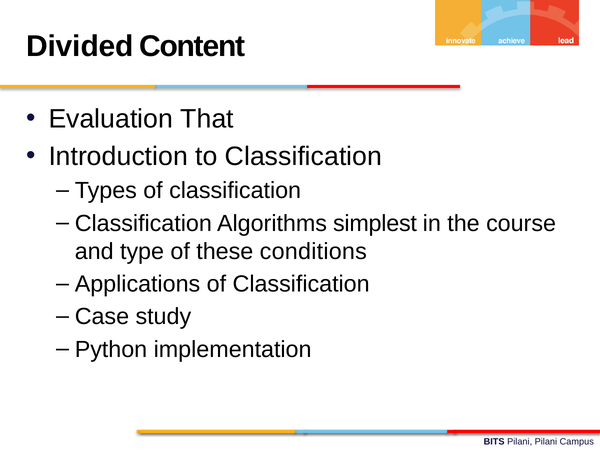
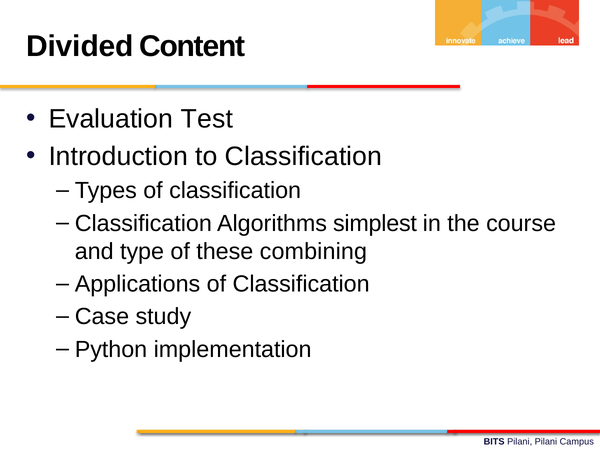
That: That -> Test
conditions: conditions -> combining
